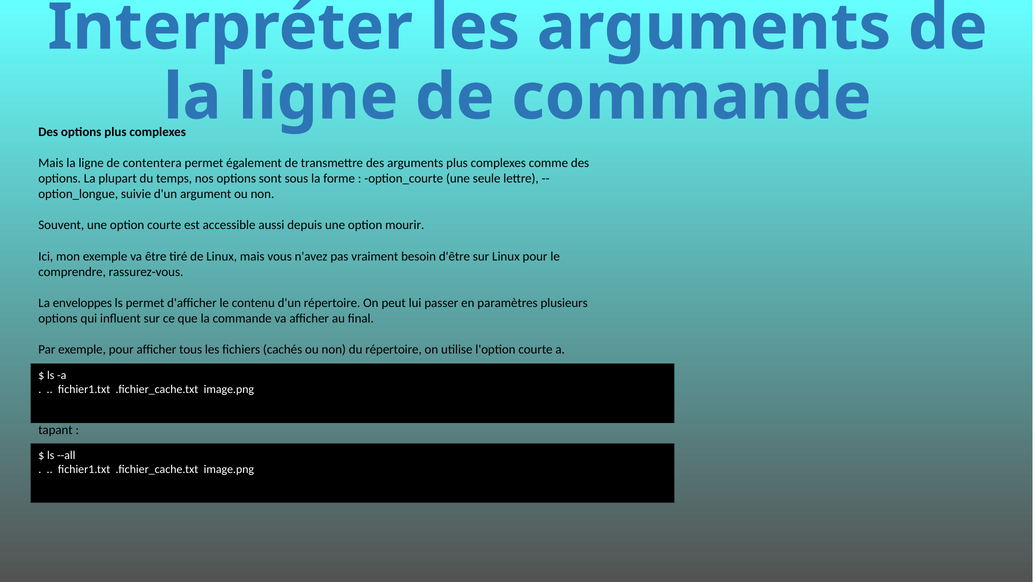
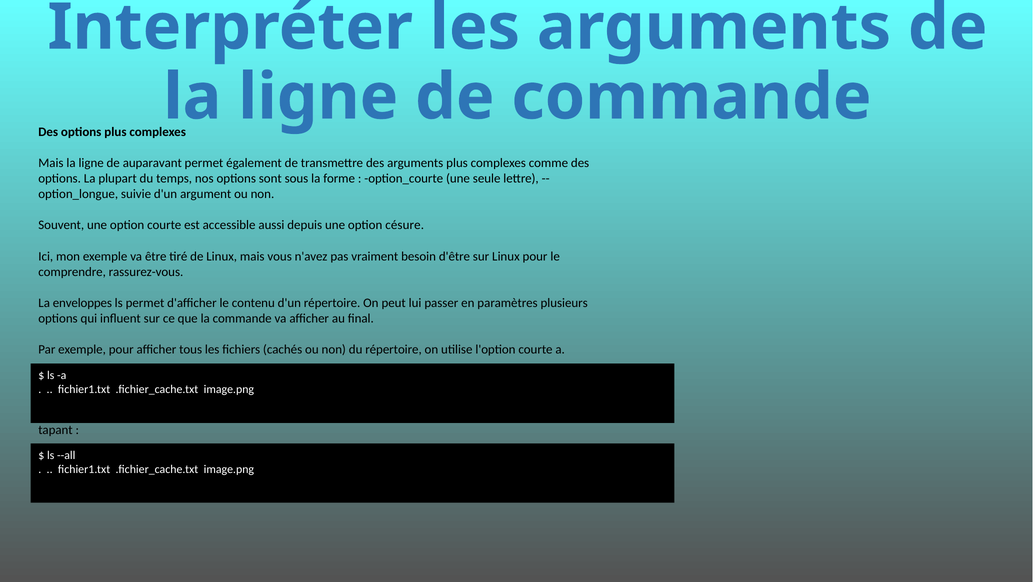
contentera: contentera -> auparavant
mourir: mourir -> césure
